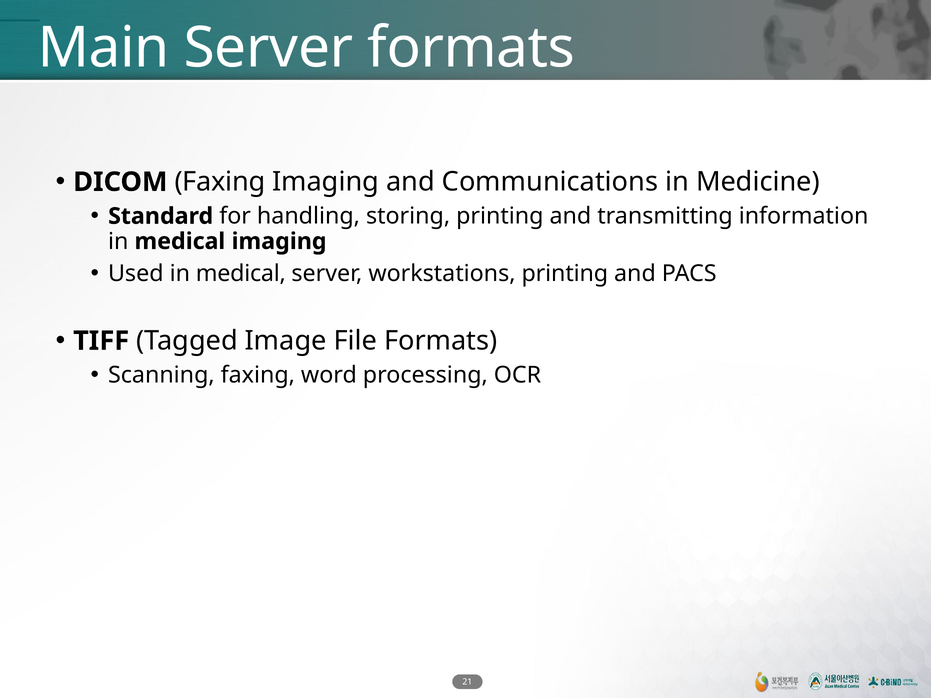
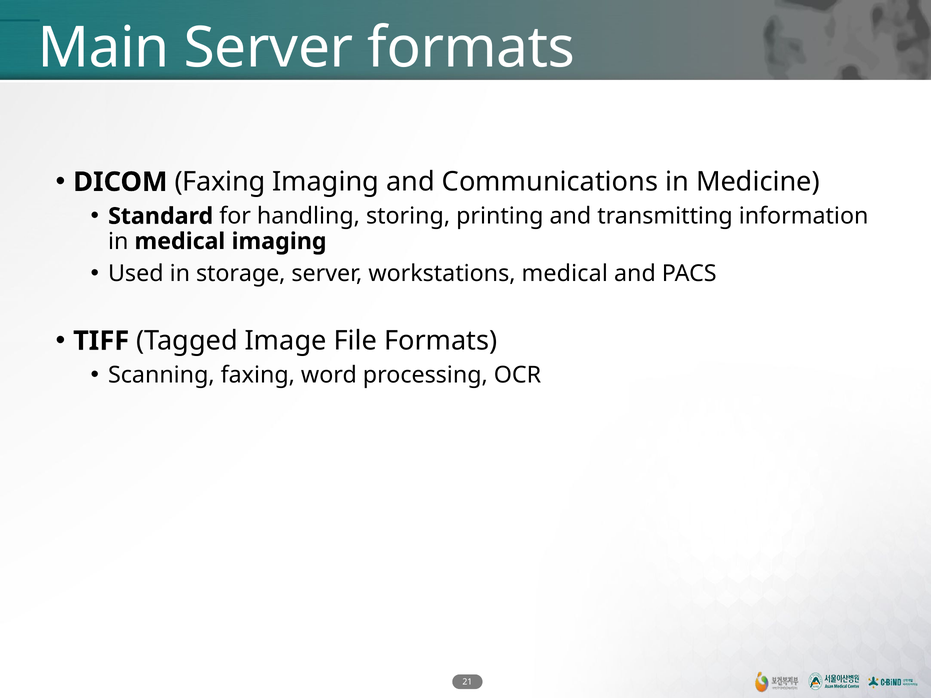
Used in medical: medical -> storage
workstations printing: printing -> medical
